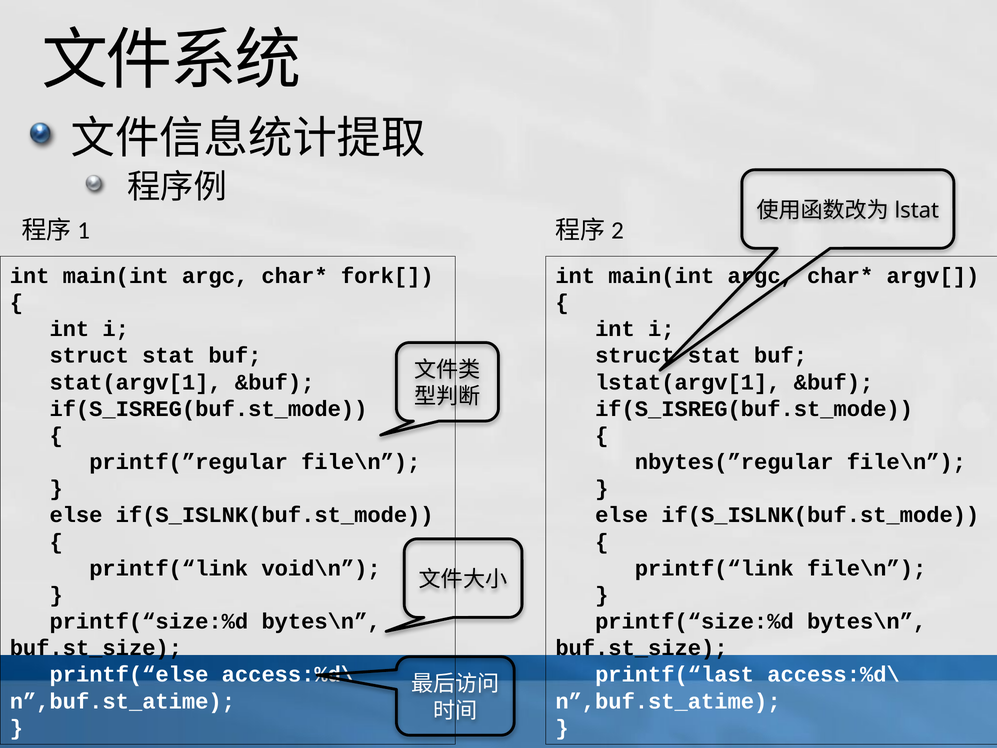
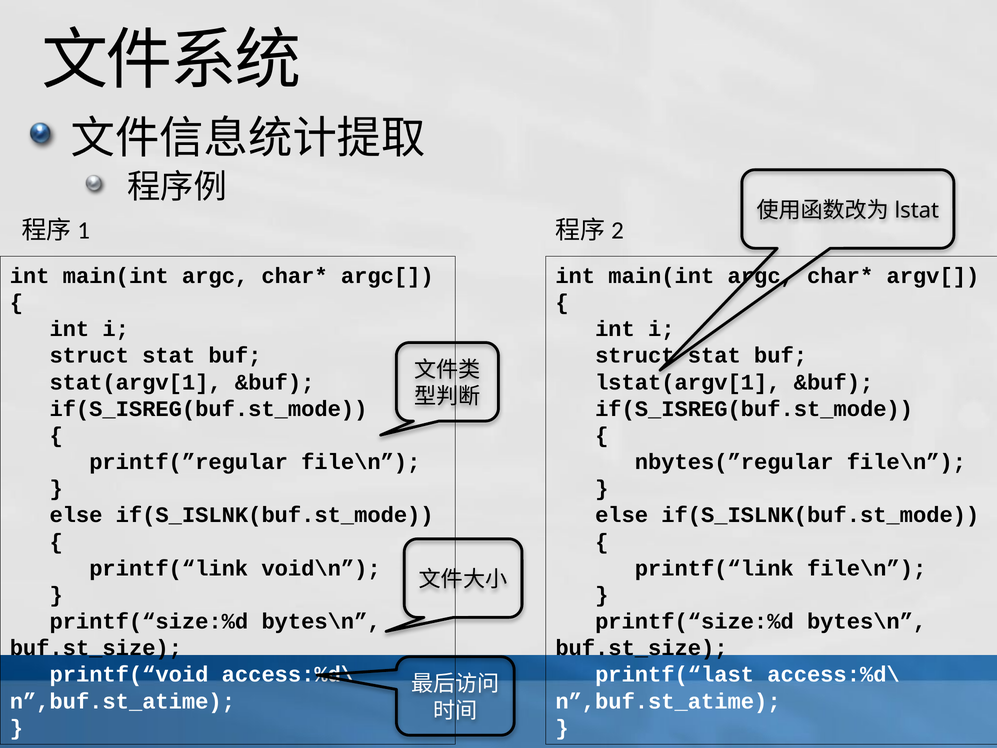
fork[: fork[ -> argc[
printf(“else: printf(“else -> printf(“void
